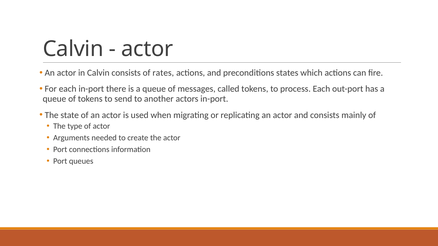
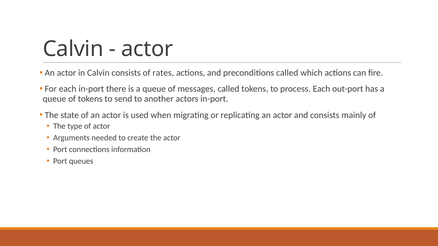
preconditions states: states -> called
